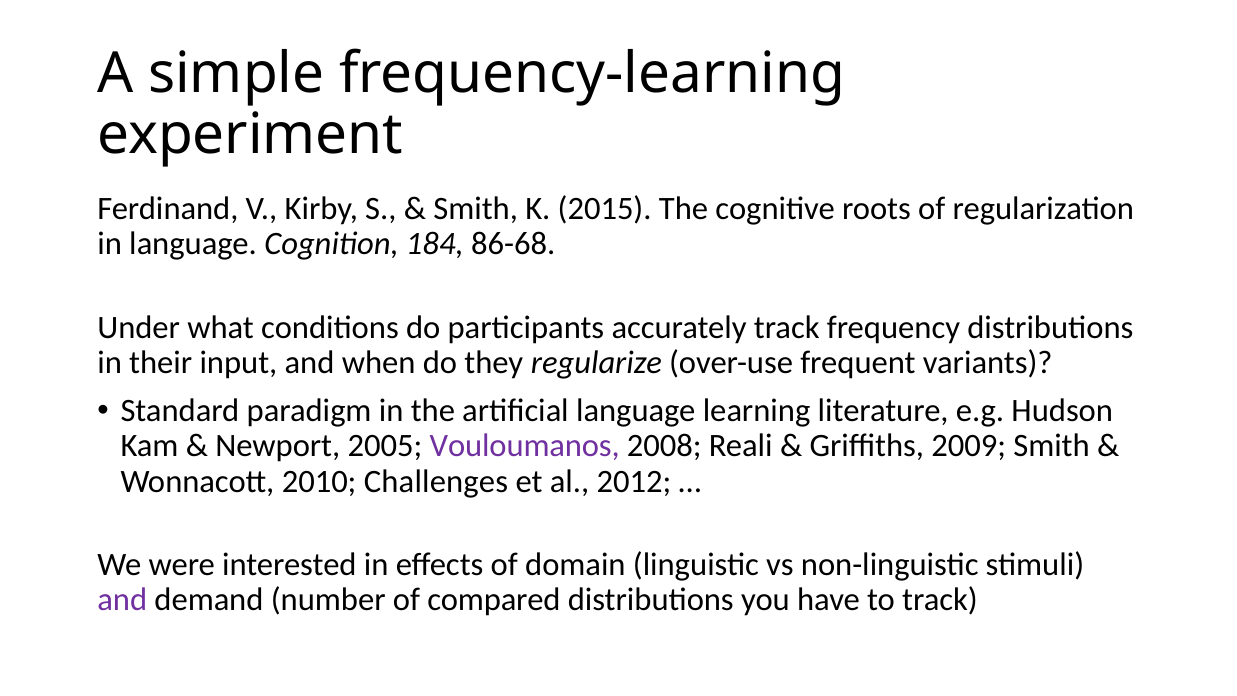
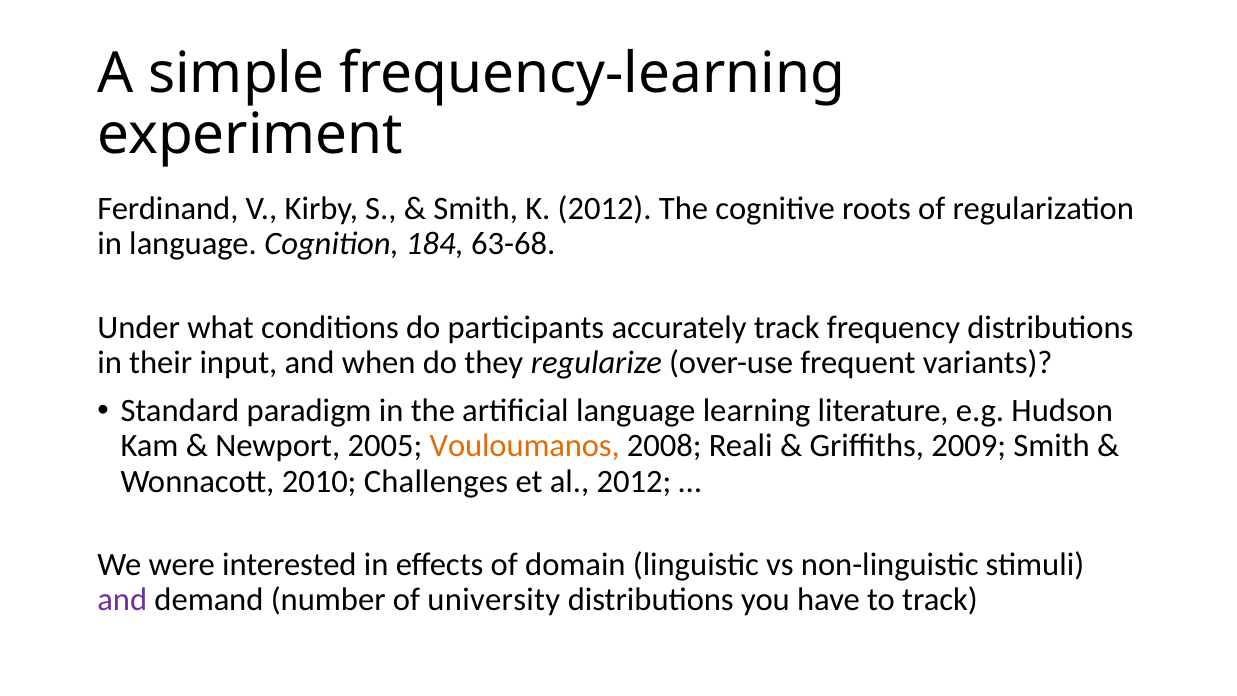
K 2015: 2015 -> 2012
86-68: 86-68 -> 63-68
Vouloumanos colour: purple -> orange
compared: compared -> university
